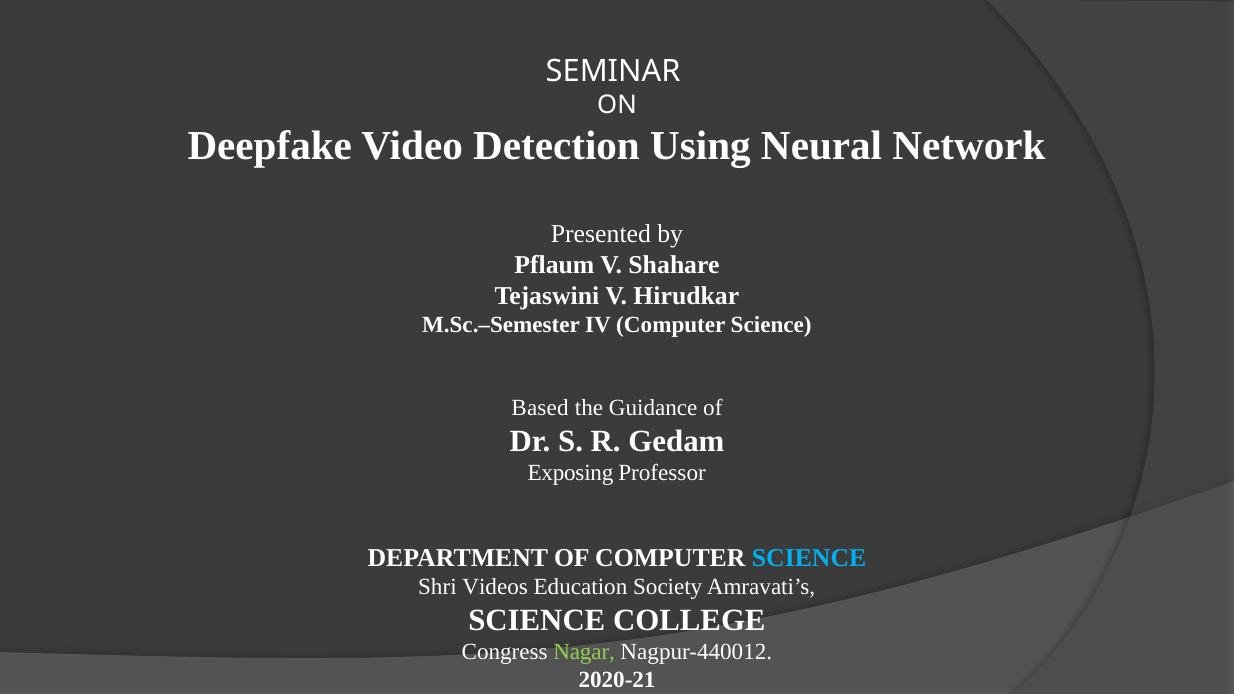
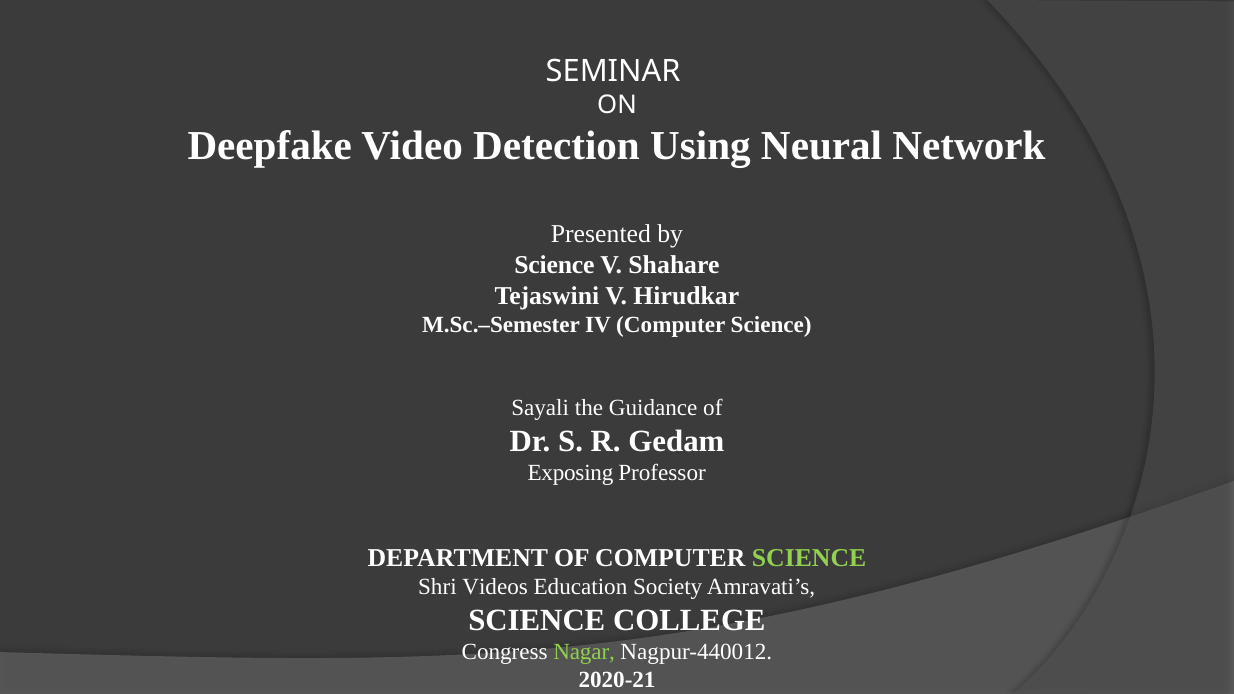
Pflaum at (554, 265): Pflaum -> Science
Based: Based -> Sayali
SCIENCE at (809, 558) colour: light blue -> light green
